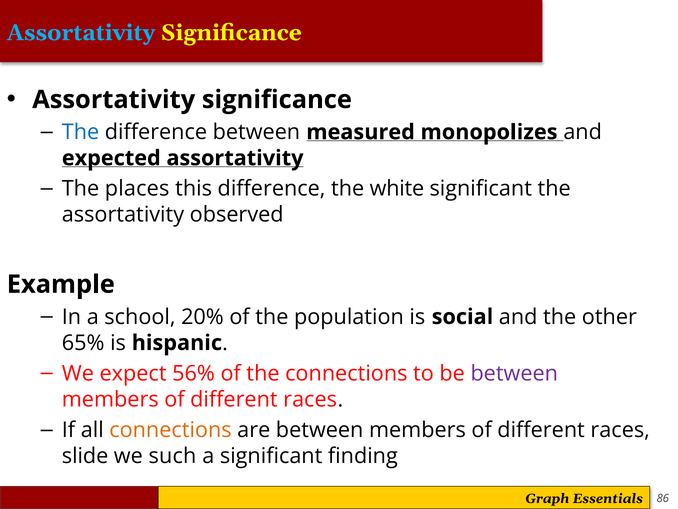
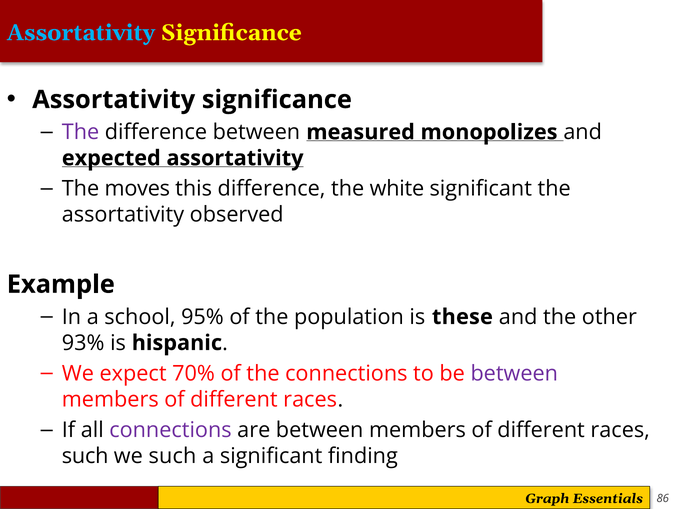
The at (81, 132) colour: blue -> purple
places: places -> moves
20%: 20% -> 95%
social: social -> these
65%: 65% -> 93%
56%: 56% -> 70%
connections at (170, 429) colour: orange -> purple
slide at (85, 455): slide -> such
